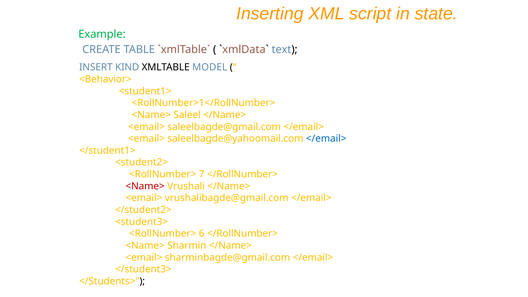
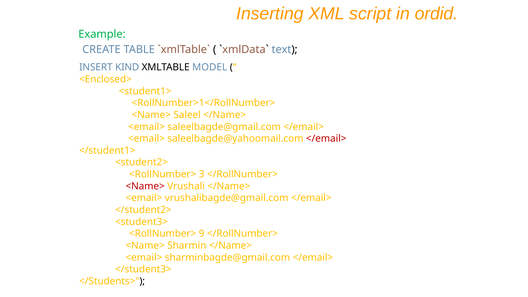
state: state -> ordid
<Behavior>: <Behavior> -> <Enclosed>
</email> at (326, 139) colour: blue -> red
7: 7 -> 3
6: 6 -> 9
